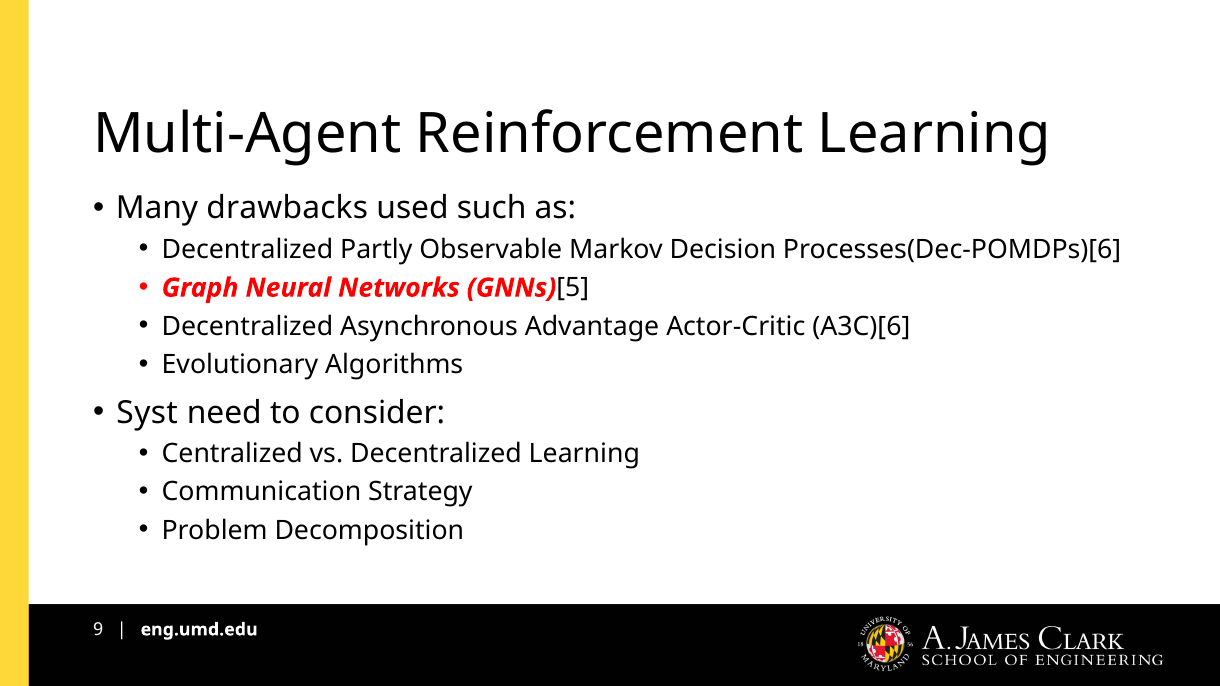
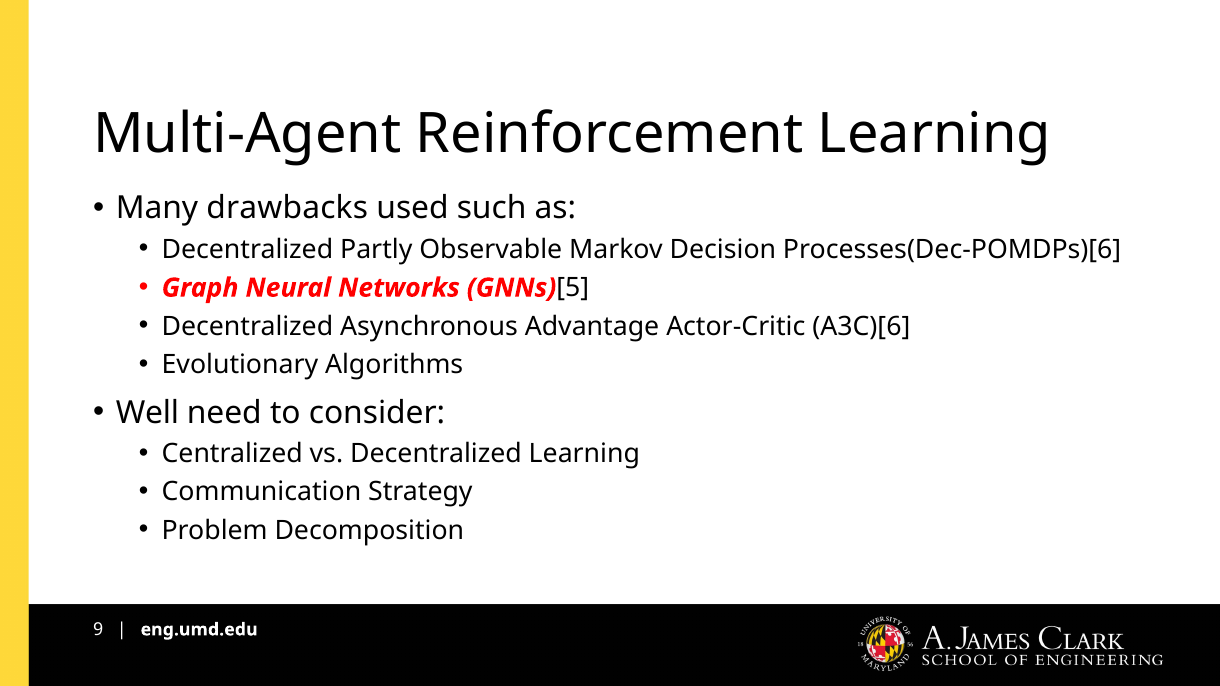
Syst: Syst -> Well
